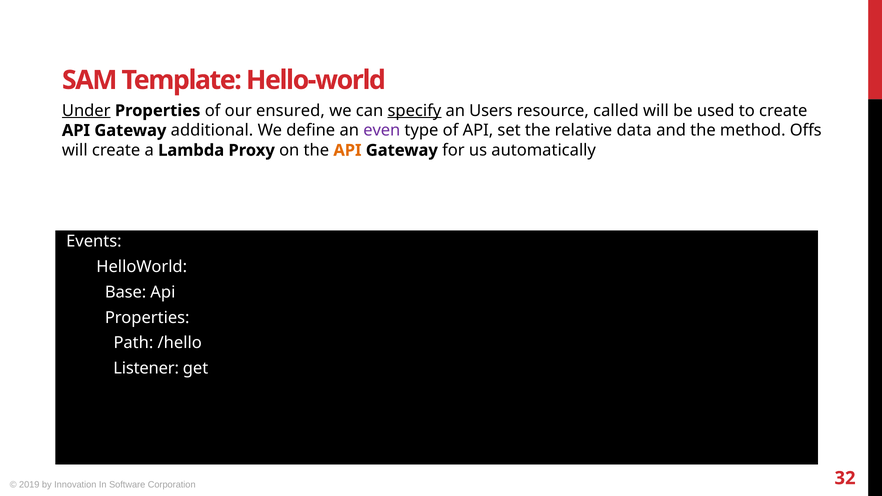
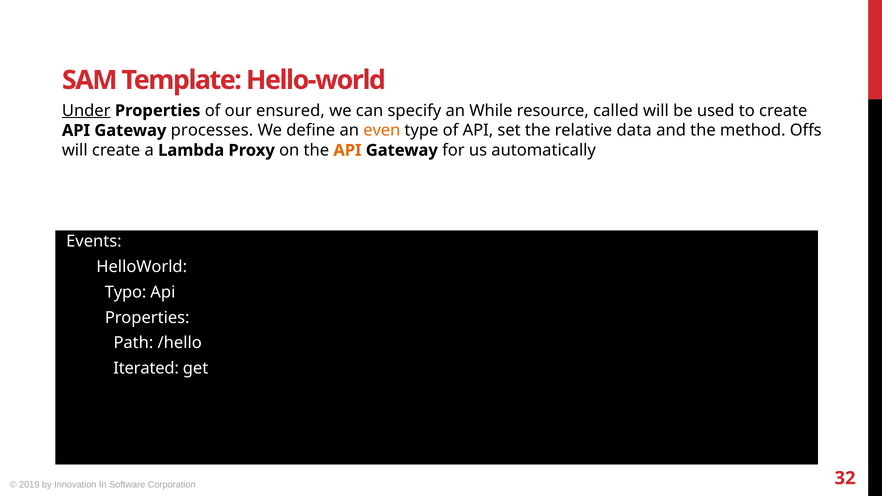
specify underline: present -> none
Users: Users -> While
additional: additional -> processes
even colour: purple -> orange
Base: Base -> Typo
Listener: Listener -> Iterated
